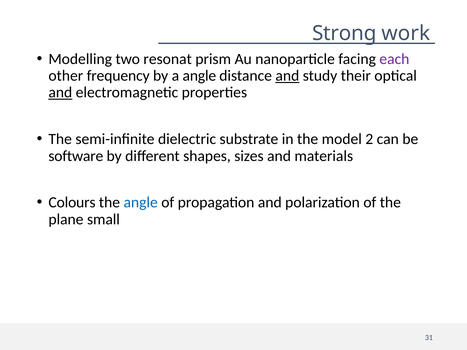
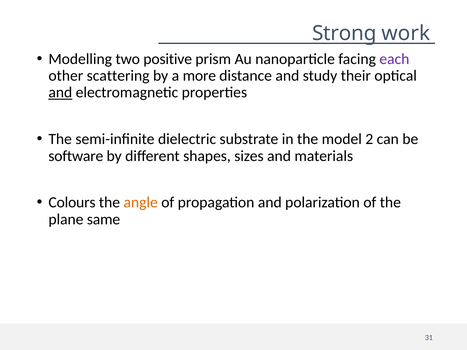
resonat: resonat -> positive
frequency: frequency -> scattering
a angle: angle -> more
and at (287, 76) underline: present -> none
angle at (141, 203) colour: blue -> orange
small: small -> same
